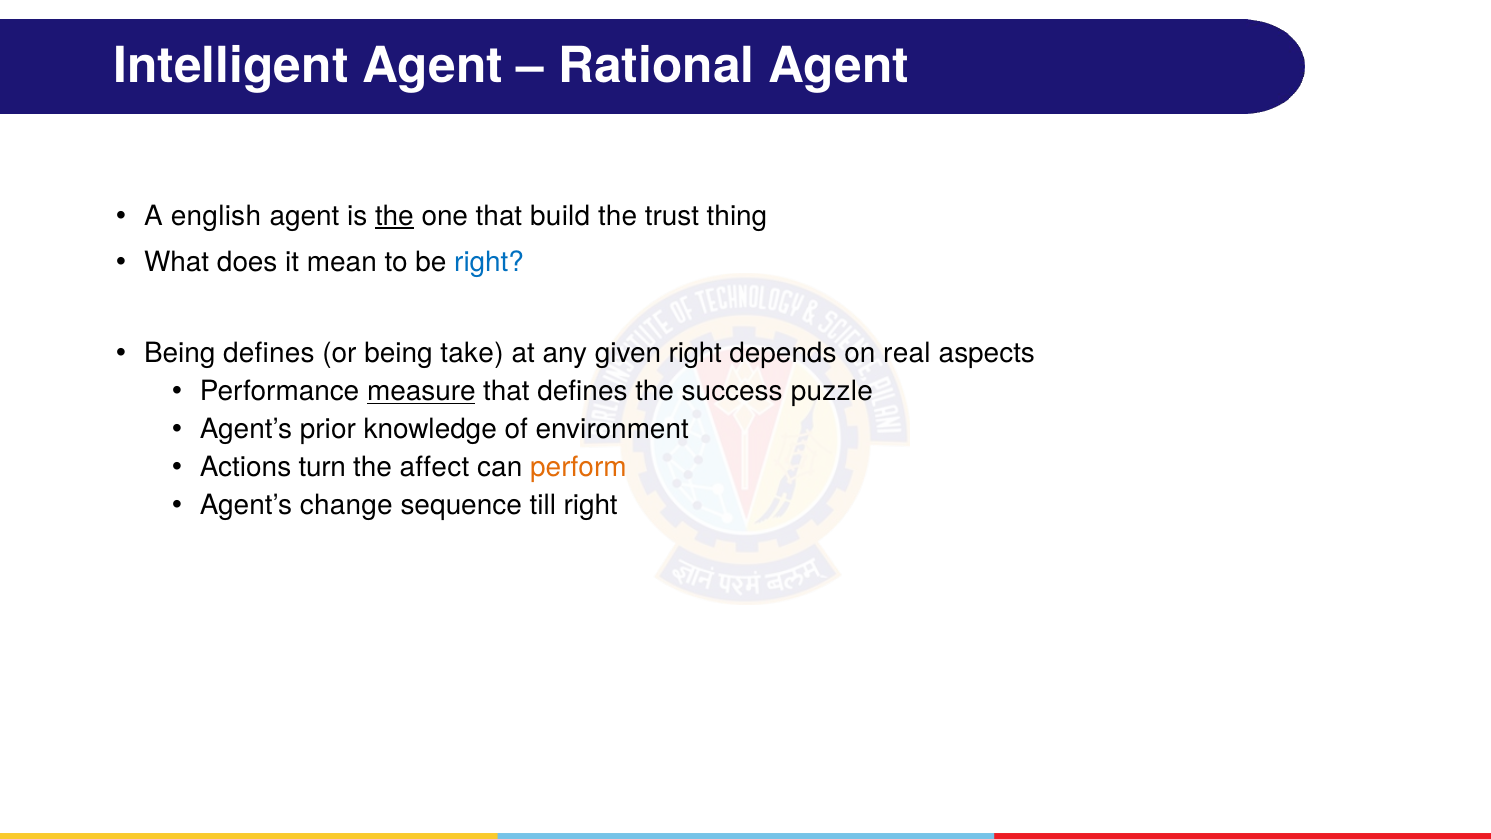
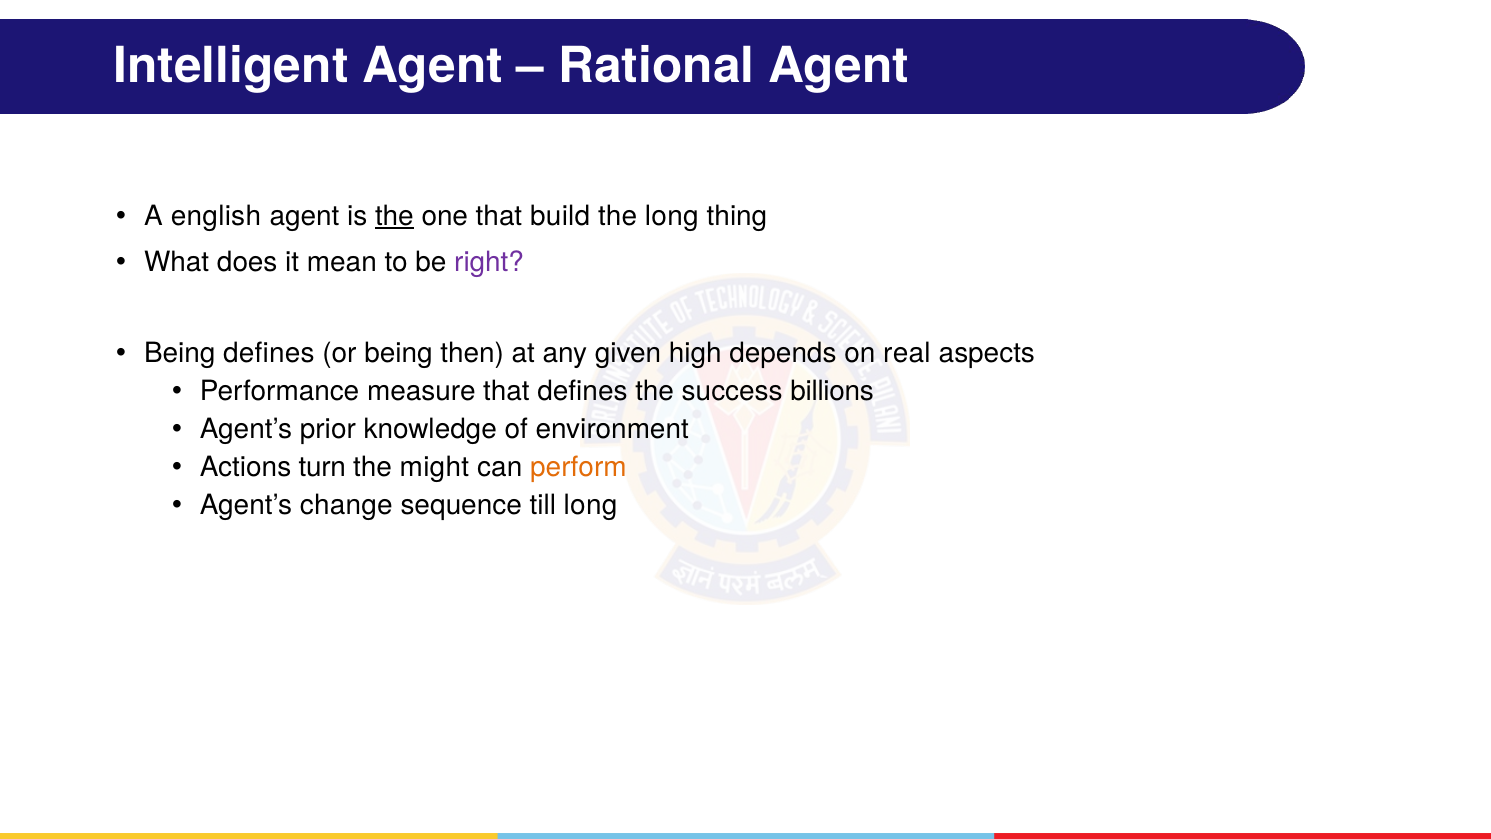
the trust: trust -> long
right at (489, 262) colour: blue -> purple
take: take -> then
given right: right -> high
measure underline: present -> none
puzzle: puzzle -> billions
affect: affect -> might
till right: right -> long
